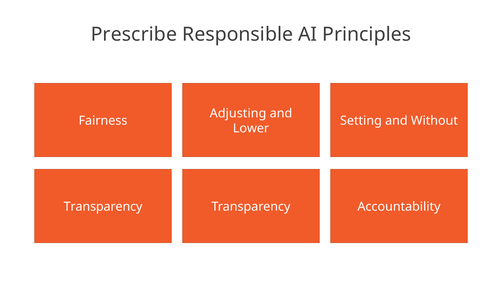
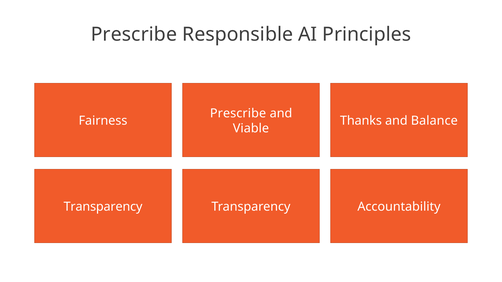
Adjusting at (238, 113): Adjusting -> Prescribe
Setting: Setting -> Thanks
Without: Without -> Balance
Lower: Lower -> Viable
